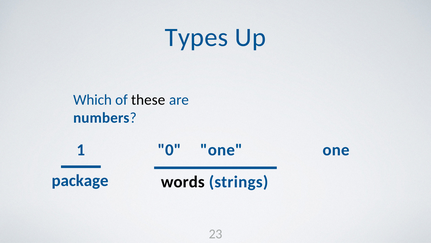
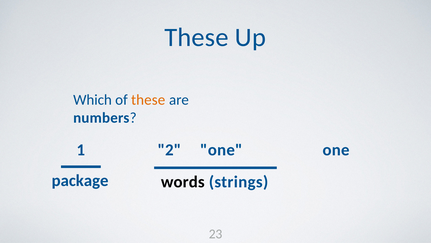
Types at (197, 37): Types -> These
these at (148, 100) colour: black -> orange
0: 0 -> 2
